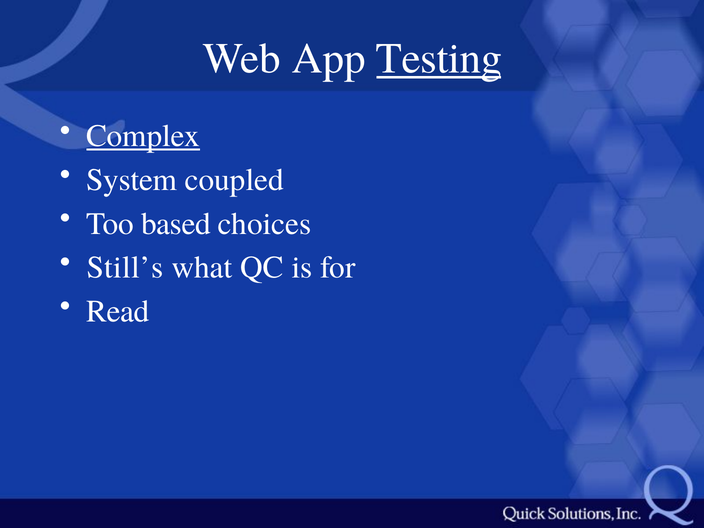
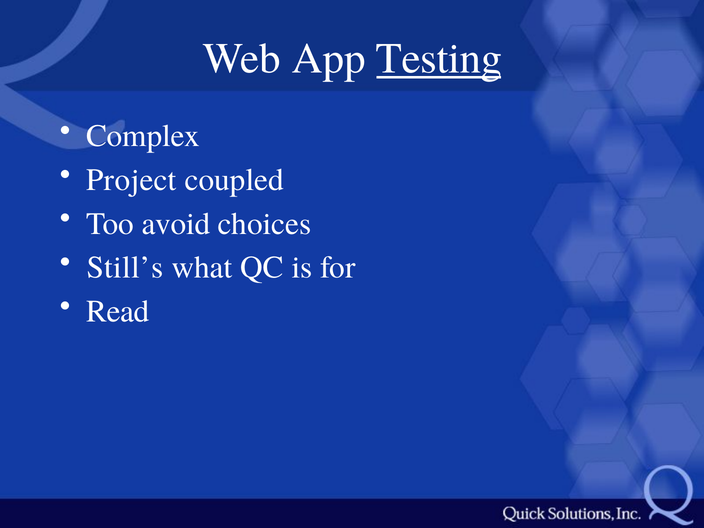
Complex underline: present -> none
System: System -> Project
based: based -> avoid
